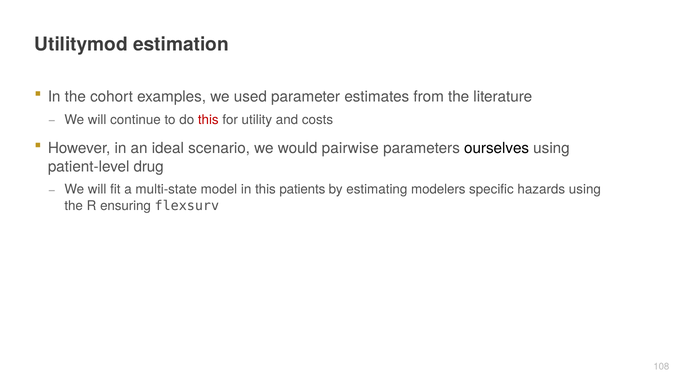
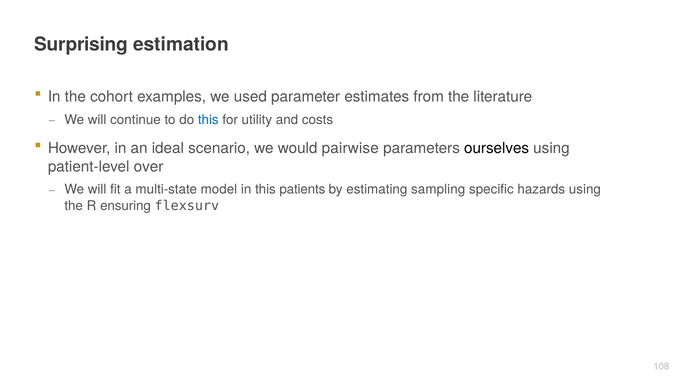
Utilitymod: Utilitymod -> Surprising
this at (208, 120) colour: red -> blue
drug: drug -> over
modelers: modelers -> sampling
